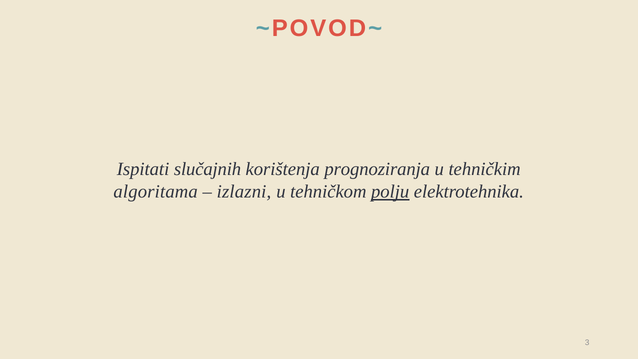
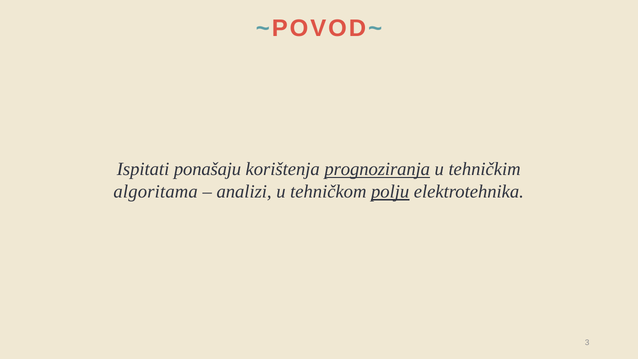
slučajnih: slučajnih -> ponašaju
prognoziranja underline: none -> present
izlazni: izlazni -> analizi
